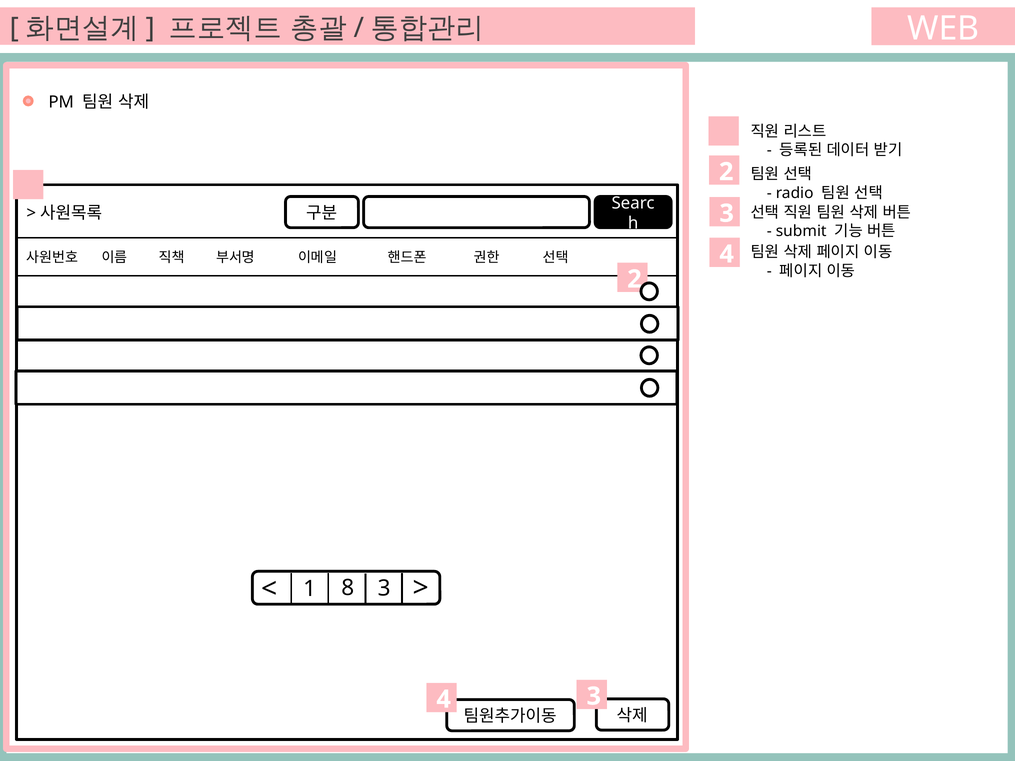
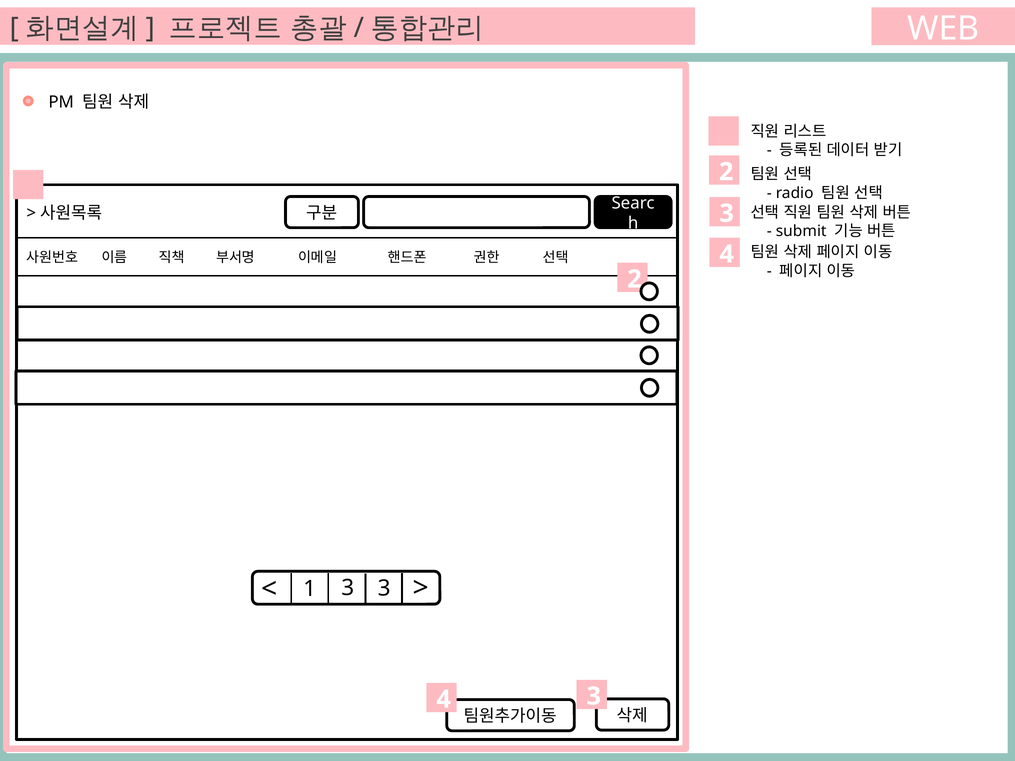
1 8: 8 -> 3
